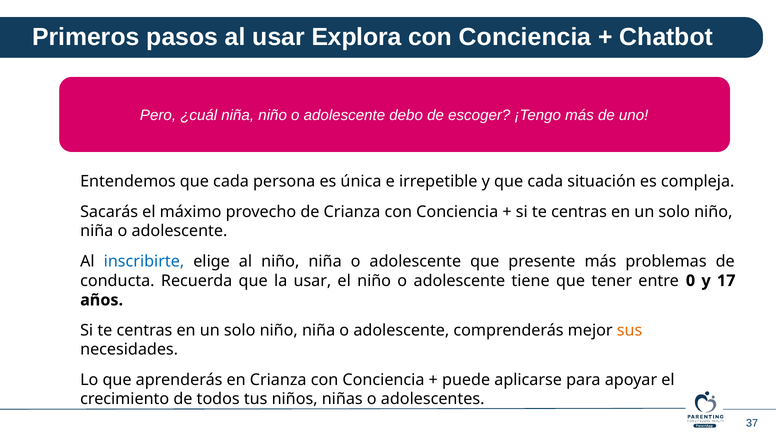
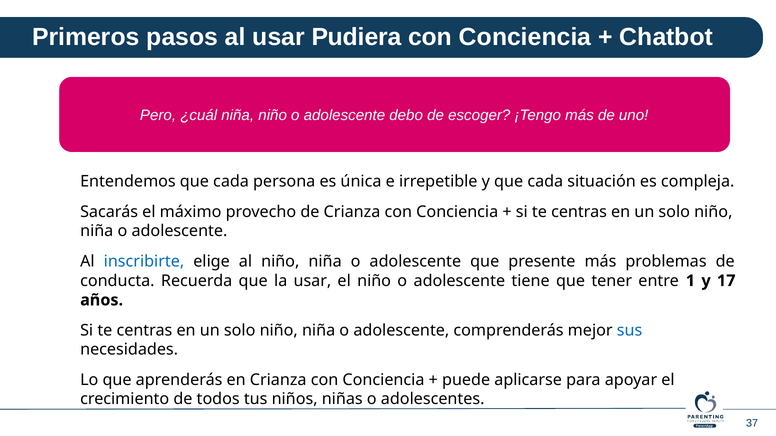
Explora: Explora -> Pudiera
0: 0 -> 1
sus colour: orange -> blue
